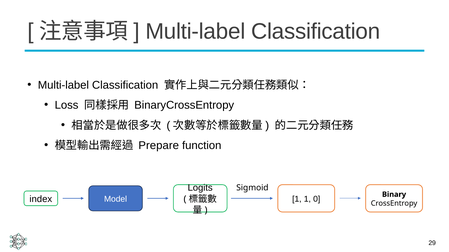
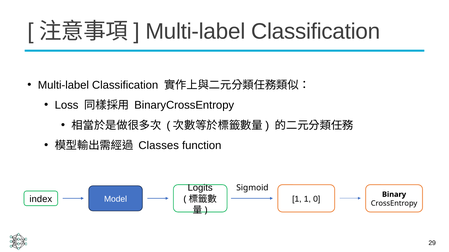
Prepare: Prepare -> Classes
